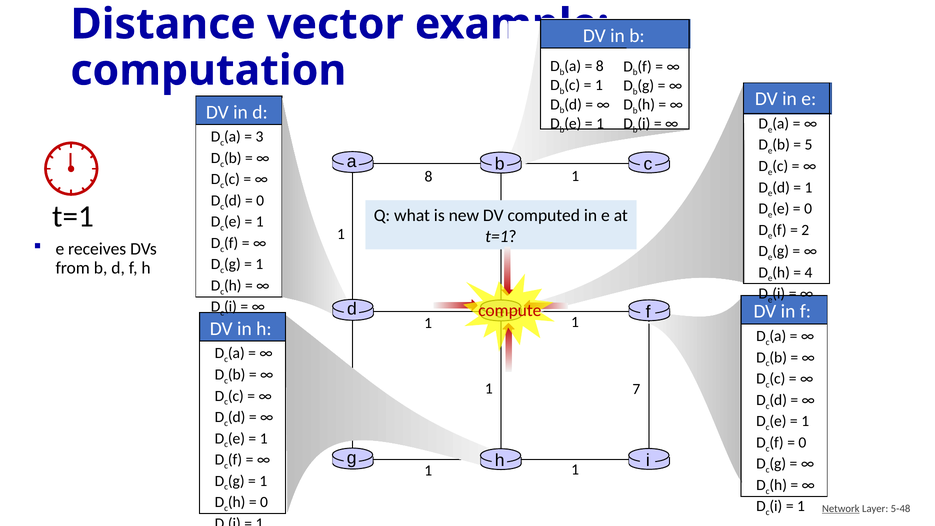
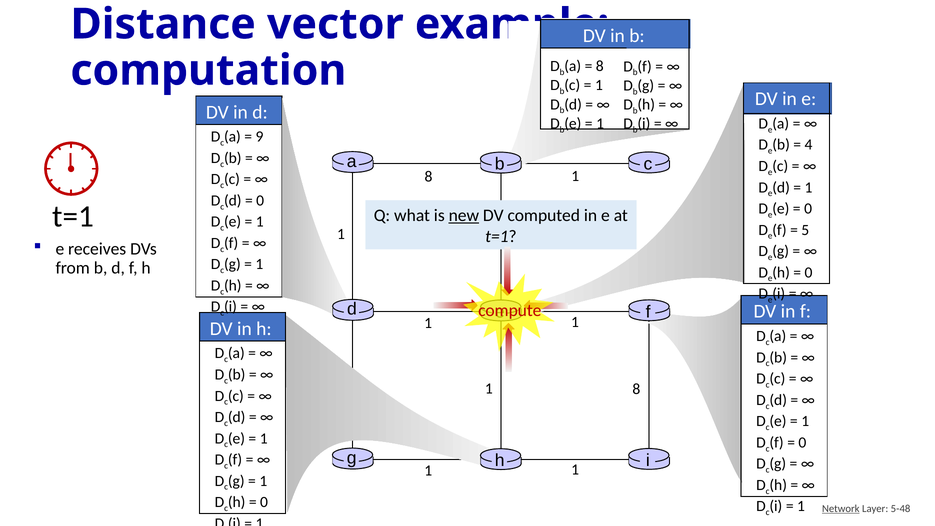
3: 3 -> 9
5: 5 -> 4
new underline: none -> present
2: 2 -> 5
4 at (808, 272): 4 -> 0
7 at (636, 389): 7 -> 8
